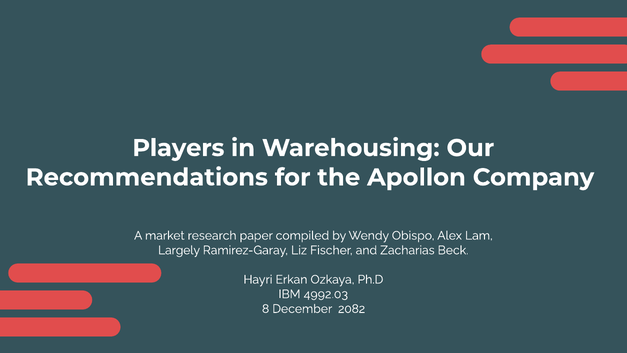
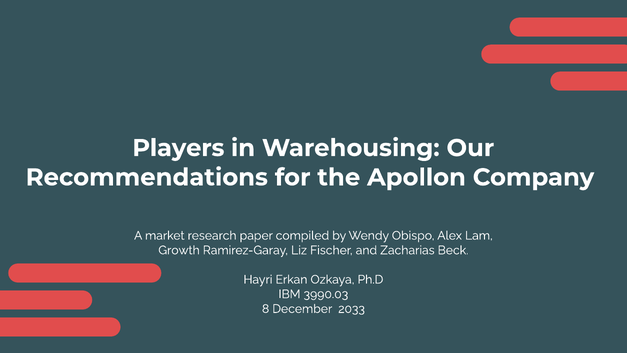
Largely: Largely -> Growth
4992.03: 4992.03 -> 3990.03
2082: 2082 -> 2033
